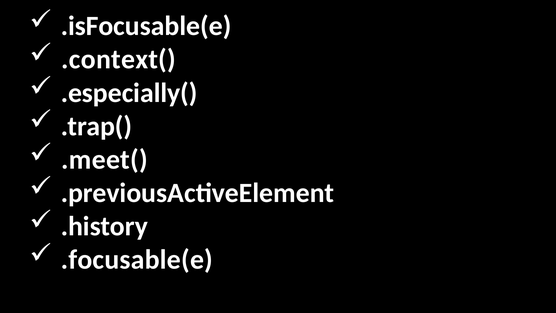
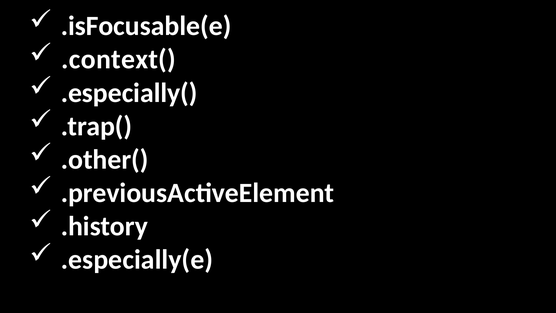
.meet(: .meet( -> .other(
.focusable(e: .focusable(e -> .especially(e
